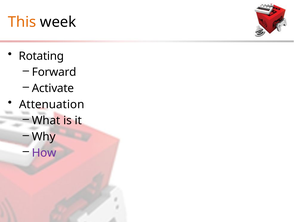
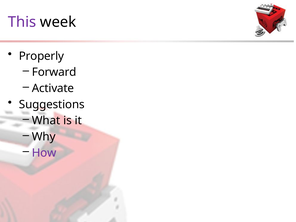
This colour: orange -> purple
Rotating: Rotating -> Properly
Attenuation: Attenuation -> Suggestions
